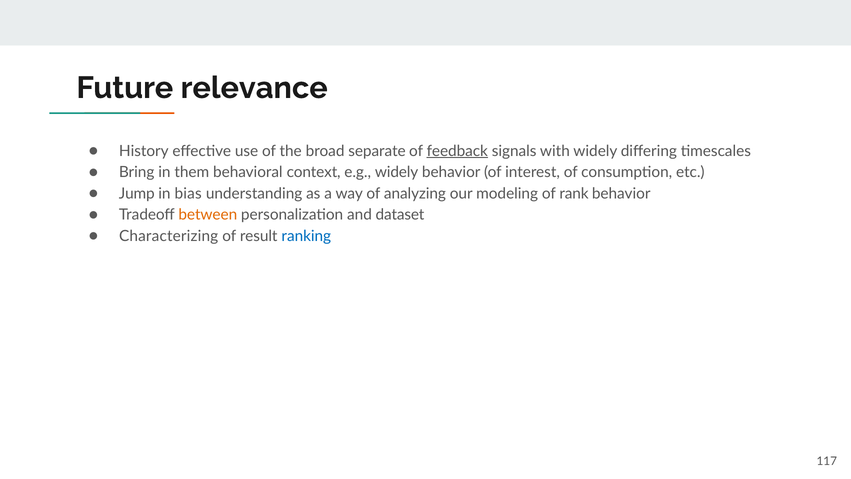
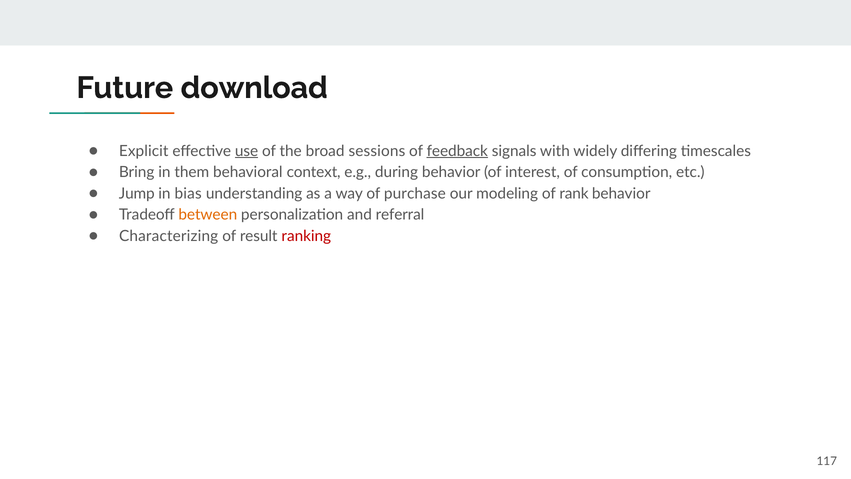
relevance: relevance -> download
History: History -> Explicit
use underline: none -> present
separate: separate -> sessions
e.g widely: widely -> during
analyzing: analyzing -> purchase
dataset: dataset -> referral
ranking colour: blue -> red
